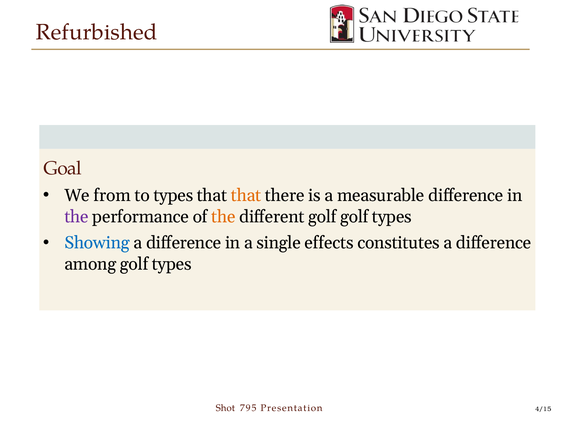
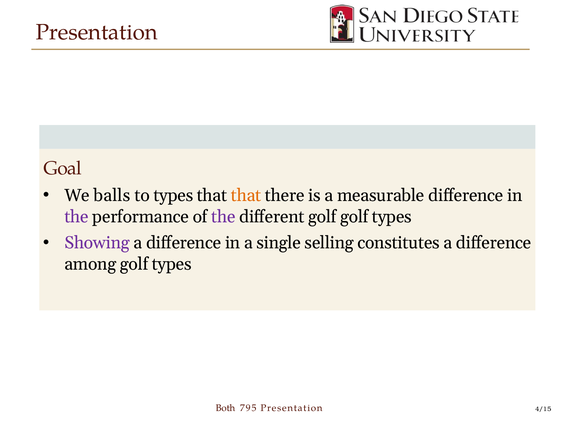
Refurbished at (97, 32): Refurbished -> Presentation
from: from -> balls
the at (223, 217) colour: orange -> purple
Showing colour: blue -> purple
effects: effects -> selling
Shot: Shot -> Both
